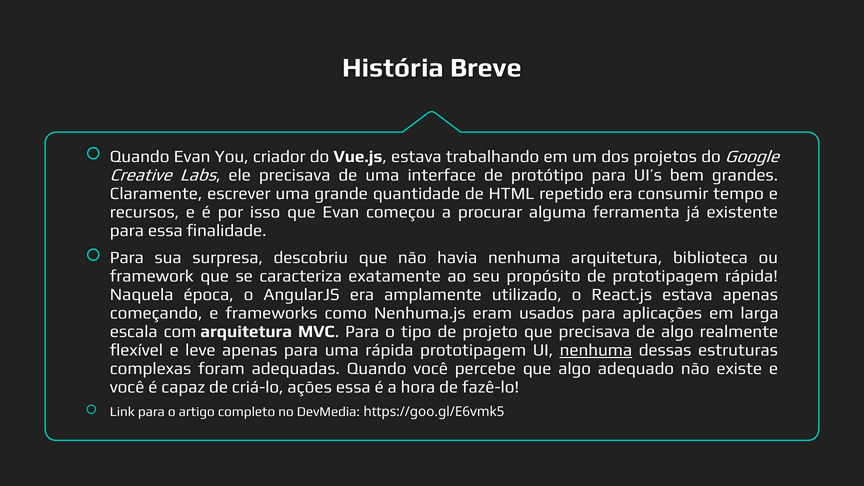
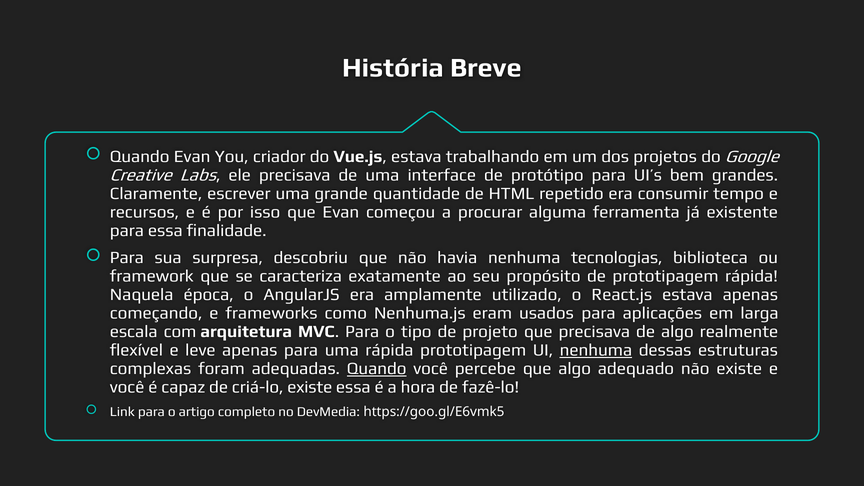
nenhuma arquitetura: arquitetura -> tecnologias
Quando at (377, 369) underline: none -> present
criá-lo ações: ações -> existe
